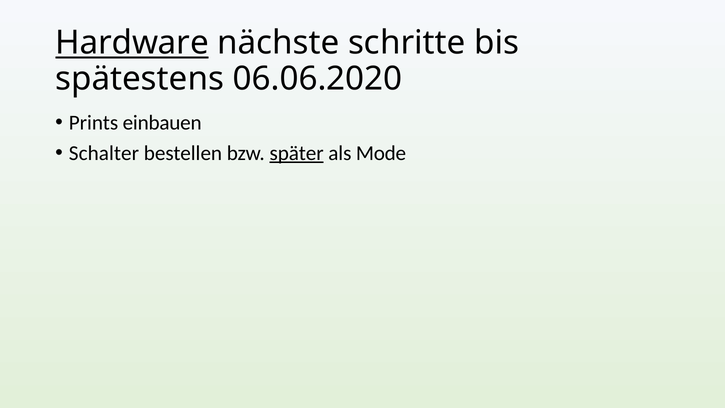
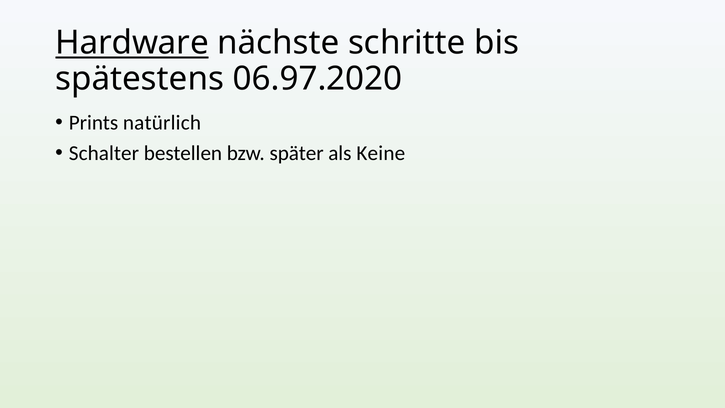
06.06.2020: 06.06.2020 -> 06.97.2020
einbauen: einbauen -> natürlich
später underline: present -> none
Mode: Mode -> Keine
